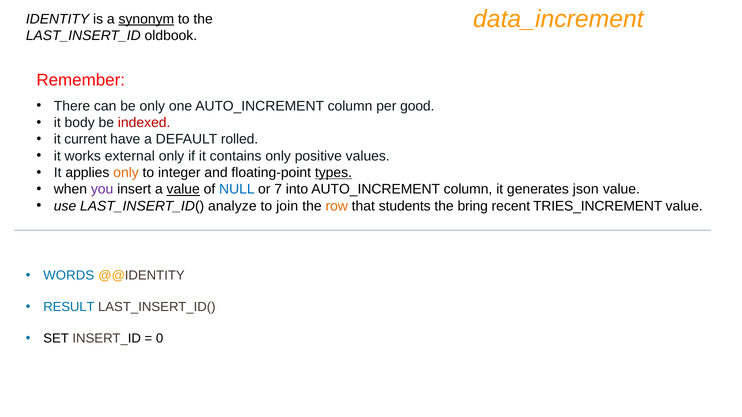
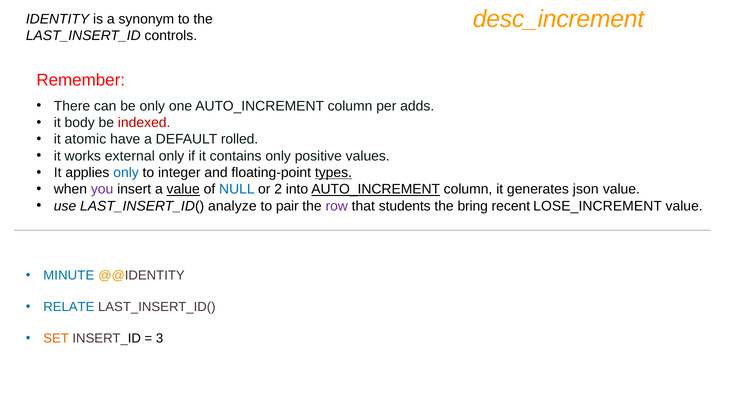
data_increment: data_increment -> desc_increment
synonym underline: present -> none
oldbook: oldbook -> controls
good: good -> adds
current: current -> atomic
only at (126, 173) colour: orange -> blue
7: 7 -> 2
AUTO_INCREMENT at (376, 190) underline: none -> present
join: join -> pair
row colour: orange -> purple
TRIES_INCREMENT: TRIES_INCREMENT -> LOSE_INCREMENT
WORDS: WORDS -> MINUTE
RESULT: RESULT -> RELATE
SET colour: black -> orange
0: 0 -> 3
